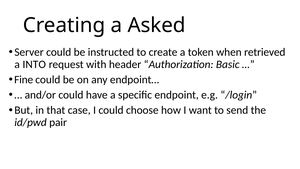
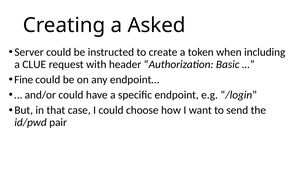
retrieved: retrieved -> including
INTO: INTO -> CLUE
